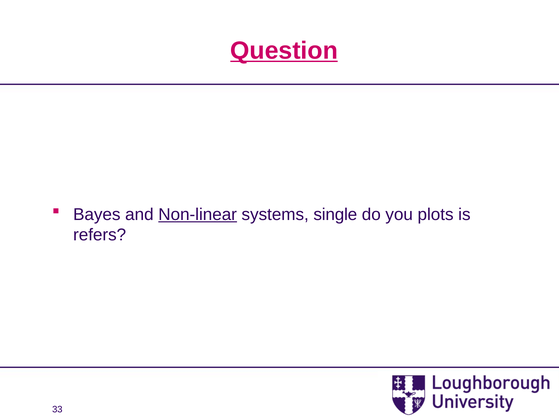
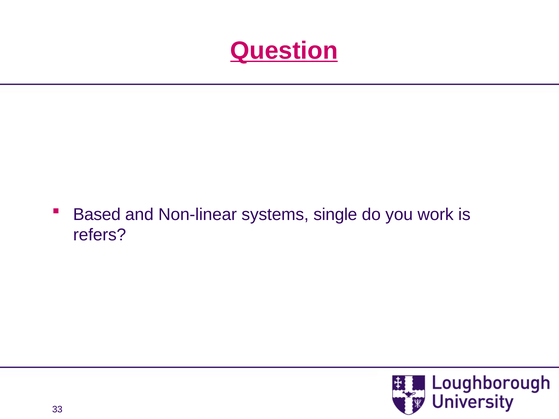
Bayes: Bayes -> Based
Non-linear underline: present -> none
plots: plots -> work
